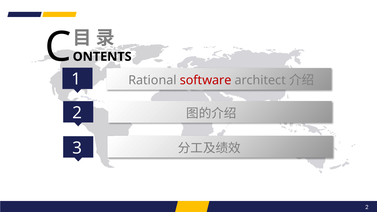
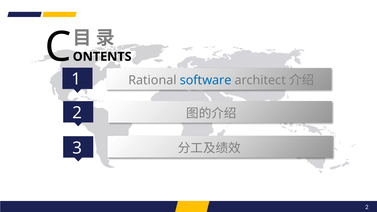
software colour: red -> blue
